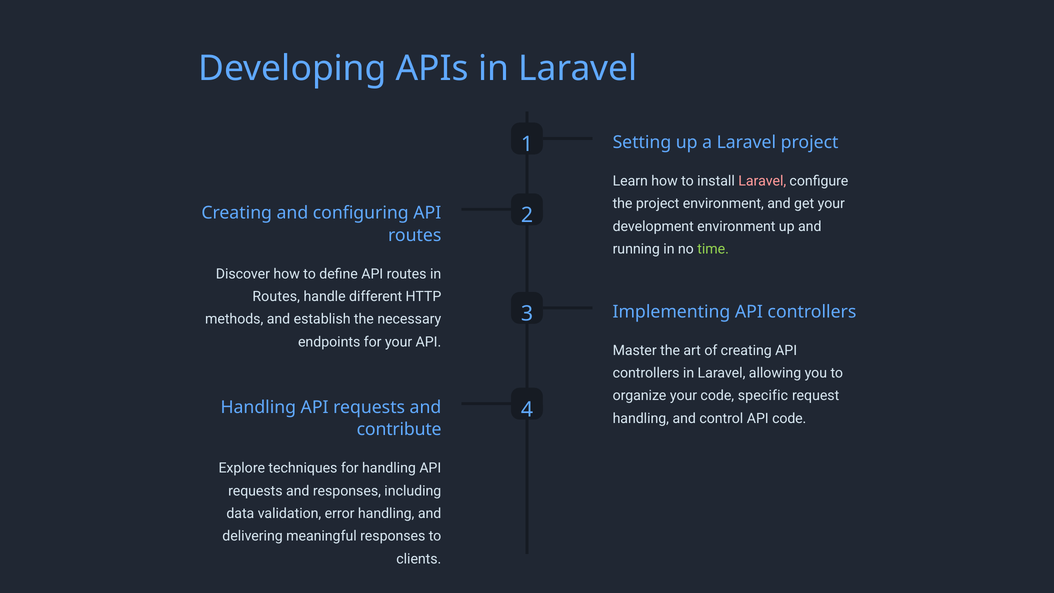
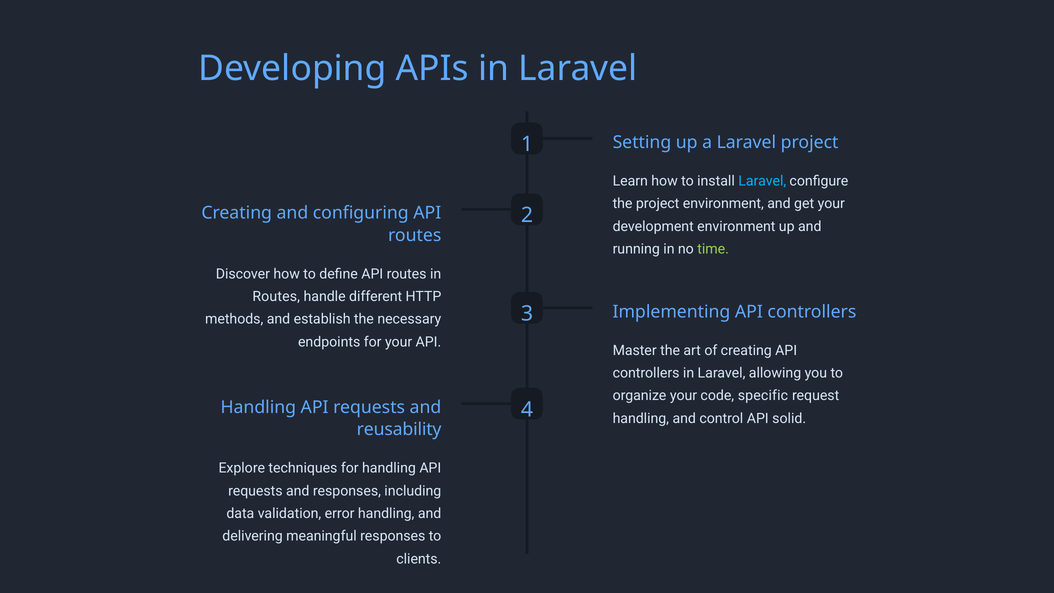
Laravel at (762, 181) colour: pink -> light blue
API code: code -> solid
contribute: contribute -> reusability
